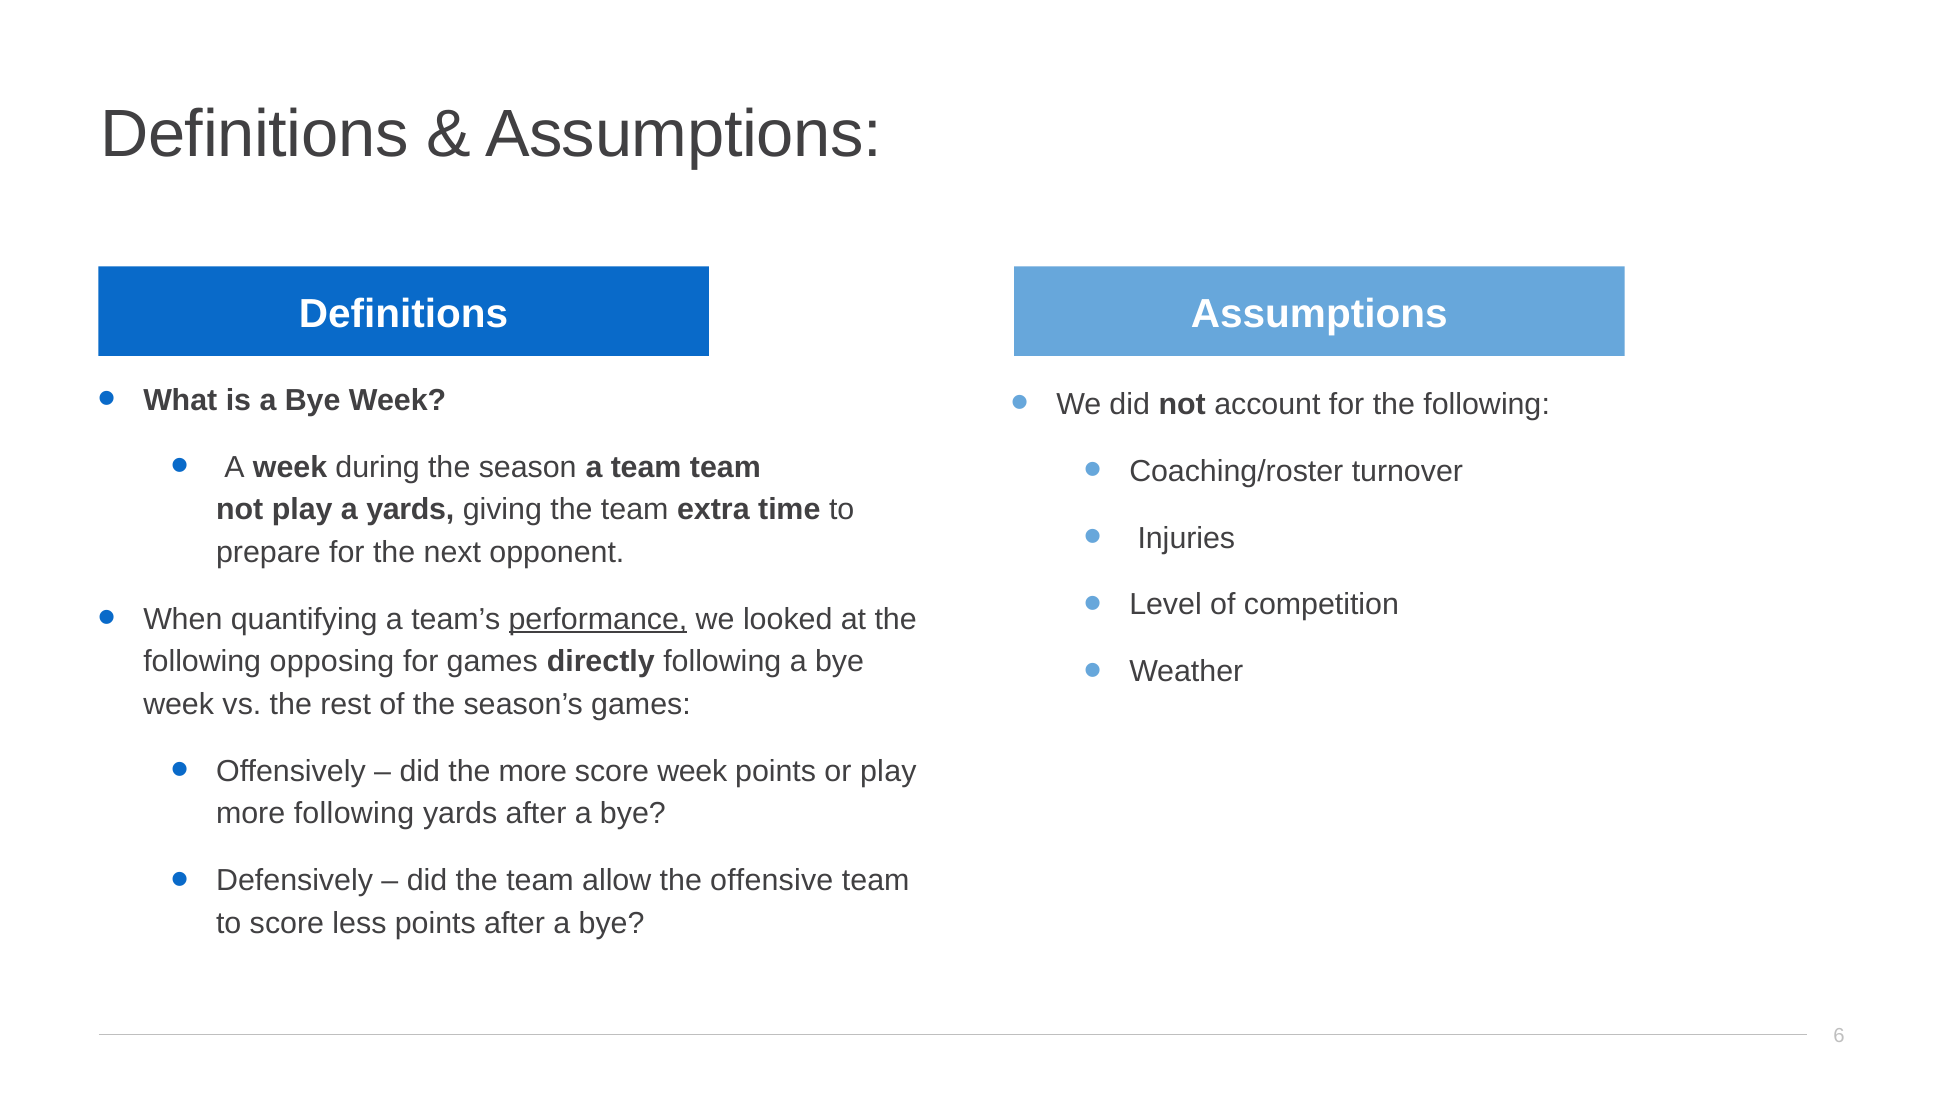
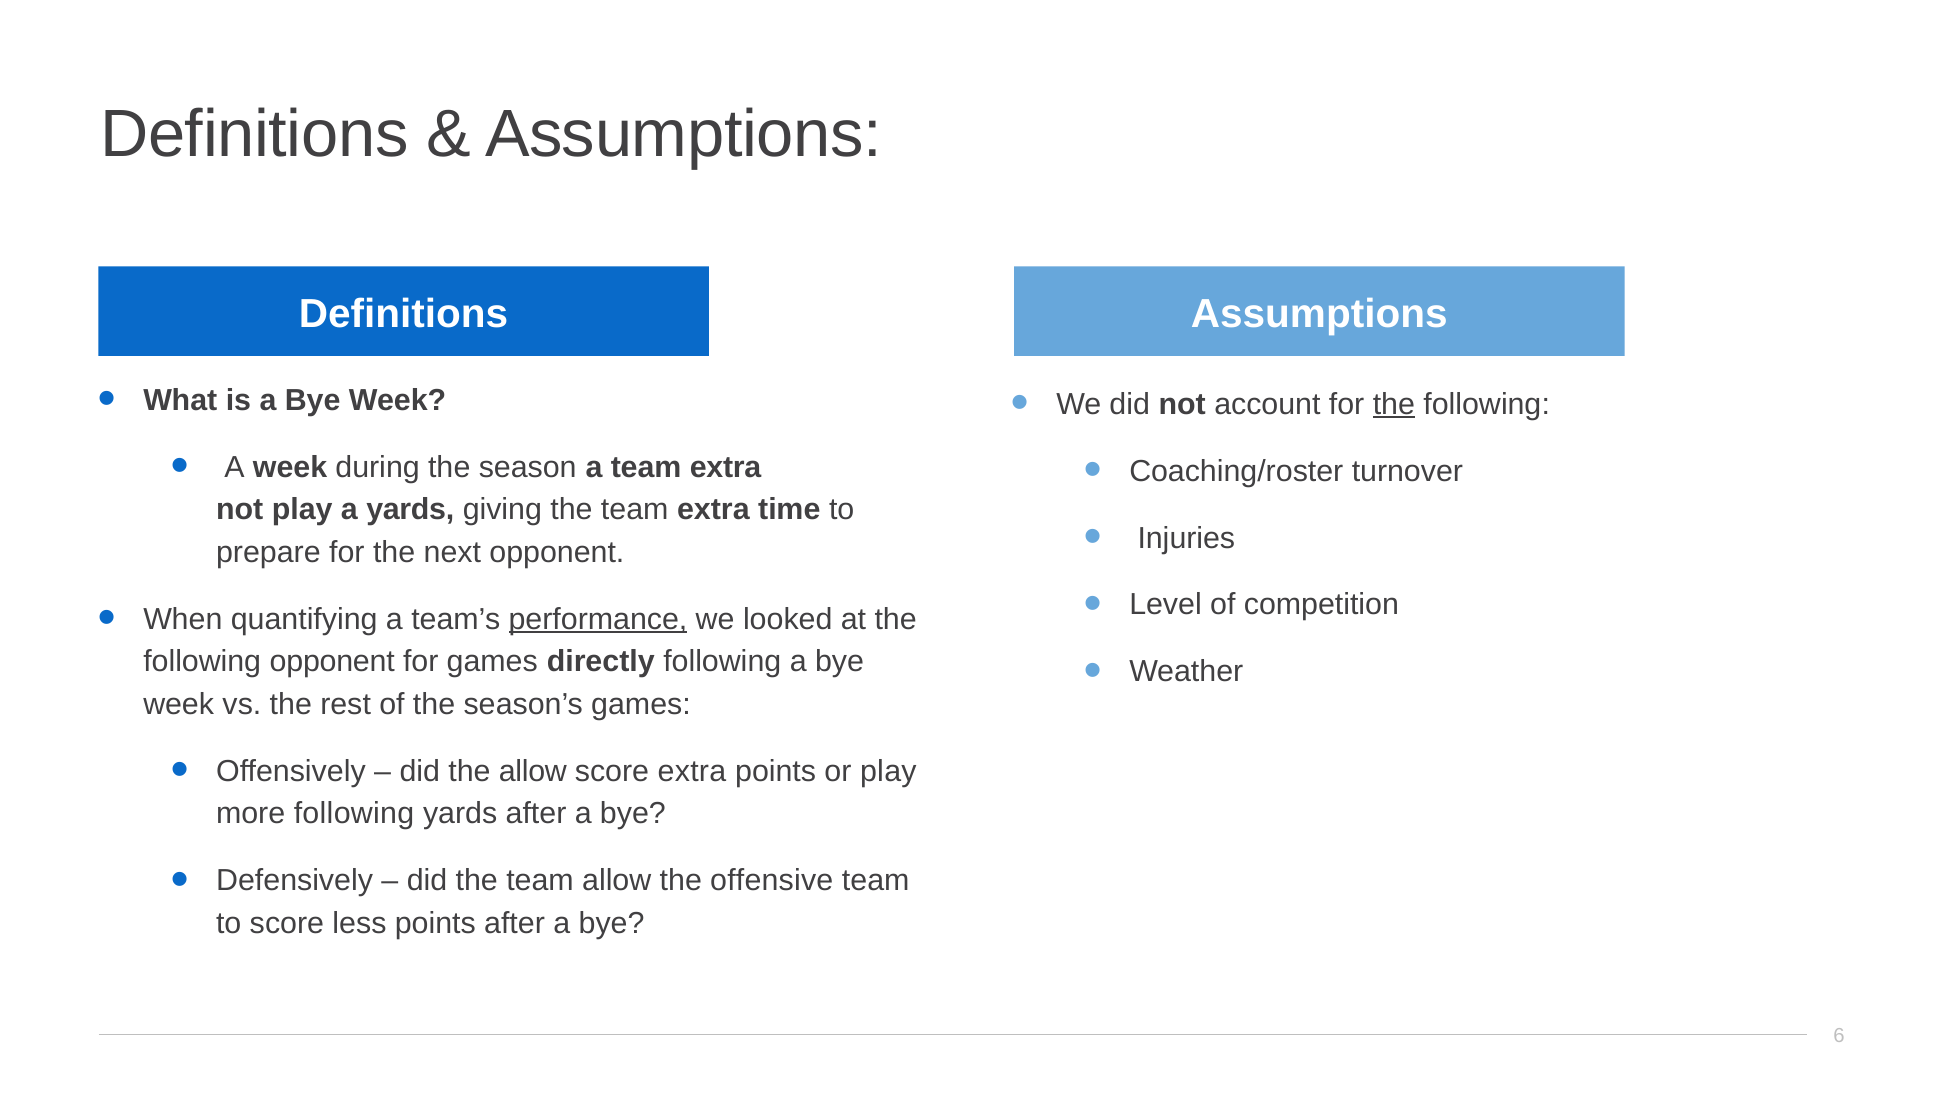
the at (1394, 404) underline: none -> present
a team team: team -> extra
following opposing: opposing -> opponent
the more: more -> allow
score week: week -> extra
